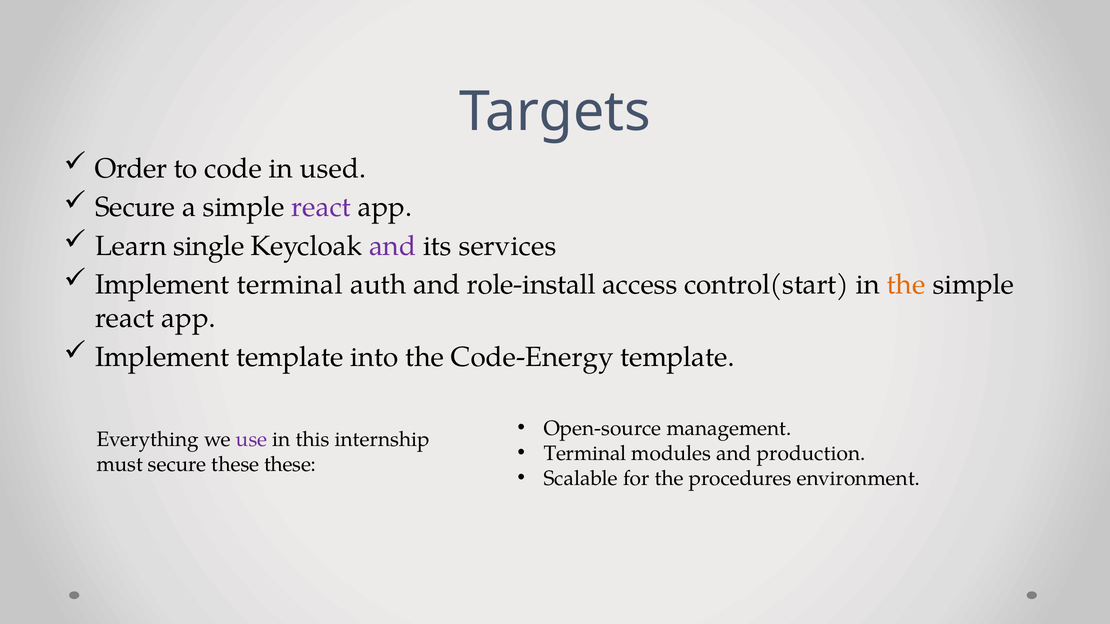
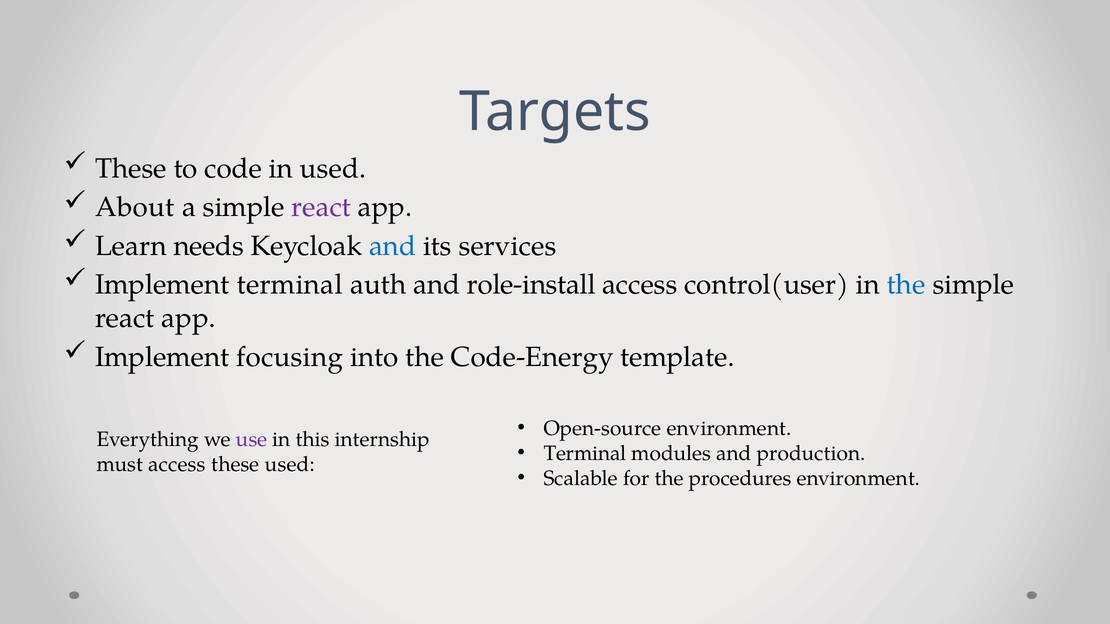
Order at (131, 168): Order -> These
Secure at (135, 207): Secure -> About
single: single -> needs
and at (393, 246) colour: purple -> blue
control(start: control(start -> control(user
the at (906, 285) colour: orange -> blue
Implement template: template -> focusing
Open-source management: management -> environment
must secure: secure -> access
these these: these -> used
